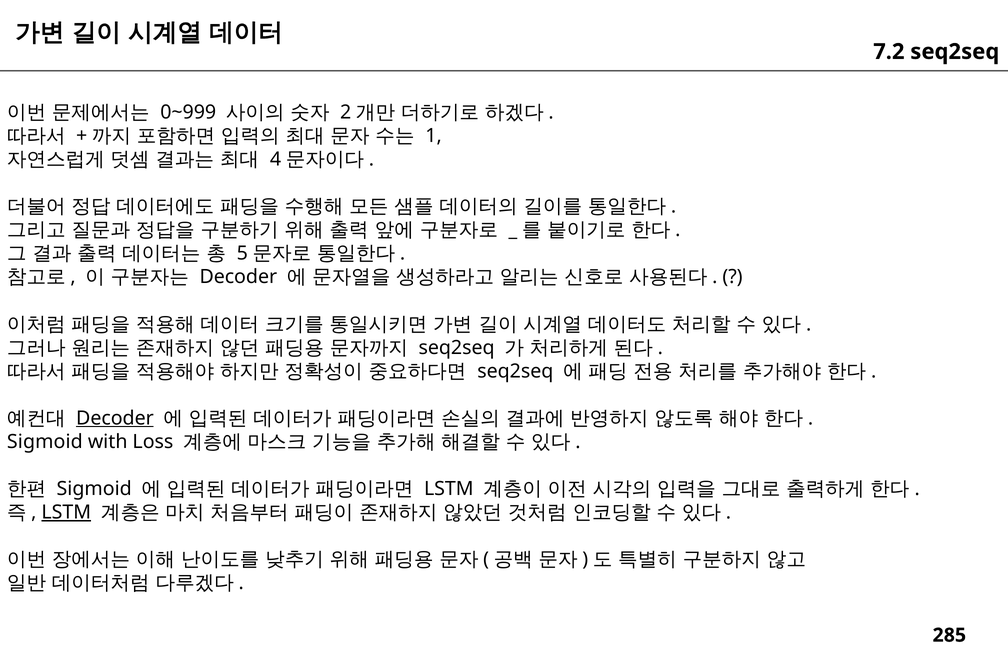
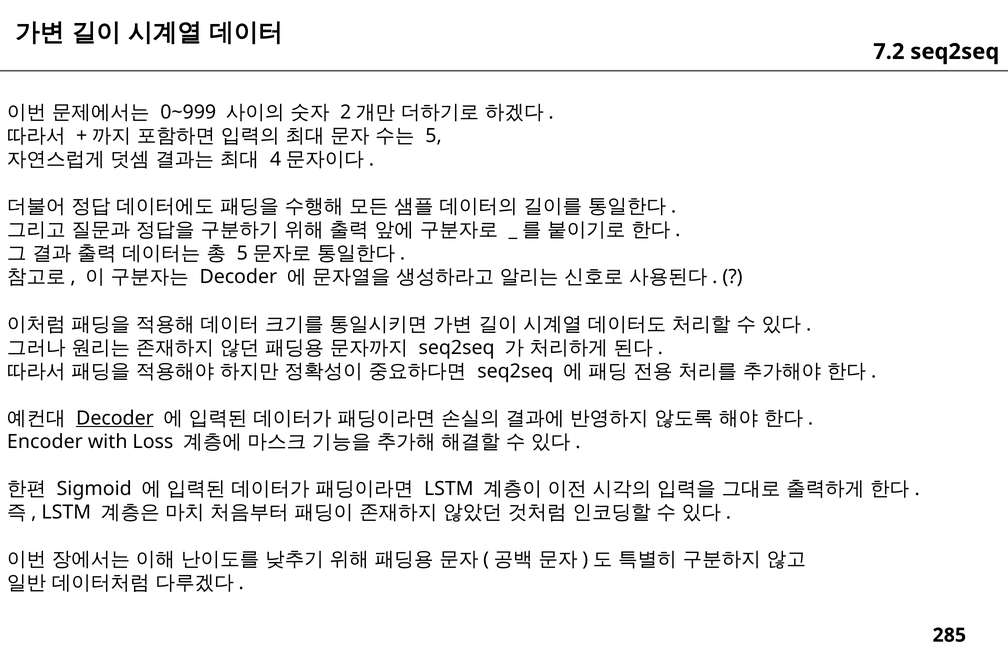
1: 1 -> 5
Sigmoid at (45, 442): Sigmoid -> Encoder
LSTM at (66, 512) underline: present -> none
